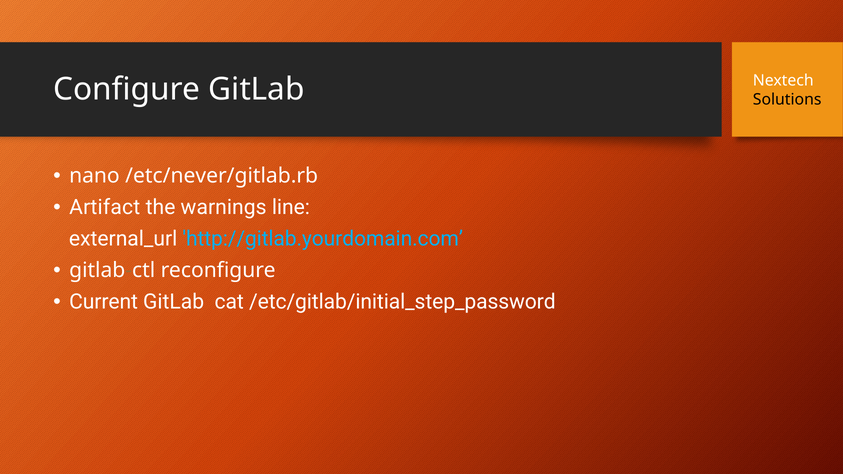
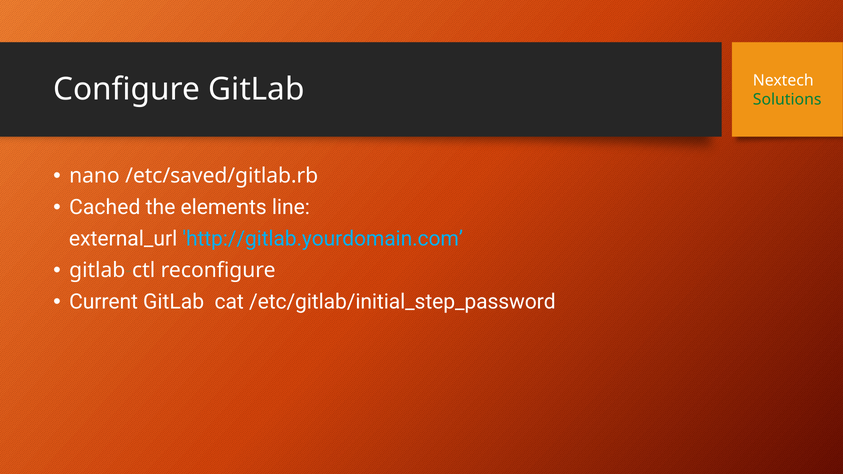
Solutions colour: black -> green
/etc/never/gitlab.rb: /etc/never/gitlab.rb -> /etc/saved/gitlab.rb
Artifact: Artifact -> Cached
warnings: warnings -> elements
